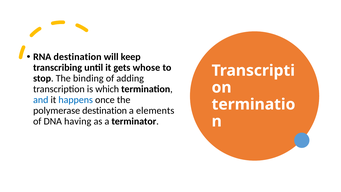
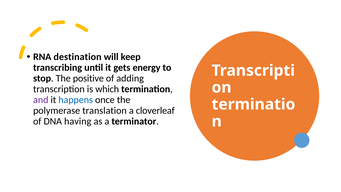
whose: whose -> energy
binding: binding -> positive
and colour: blue -> purple
polymerase destination: destination -> translation
elements: elements -> cloverleaf
